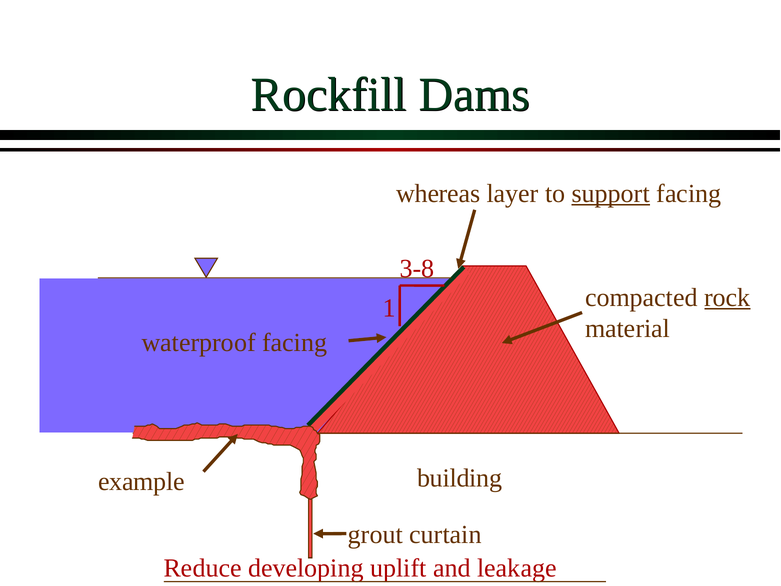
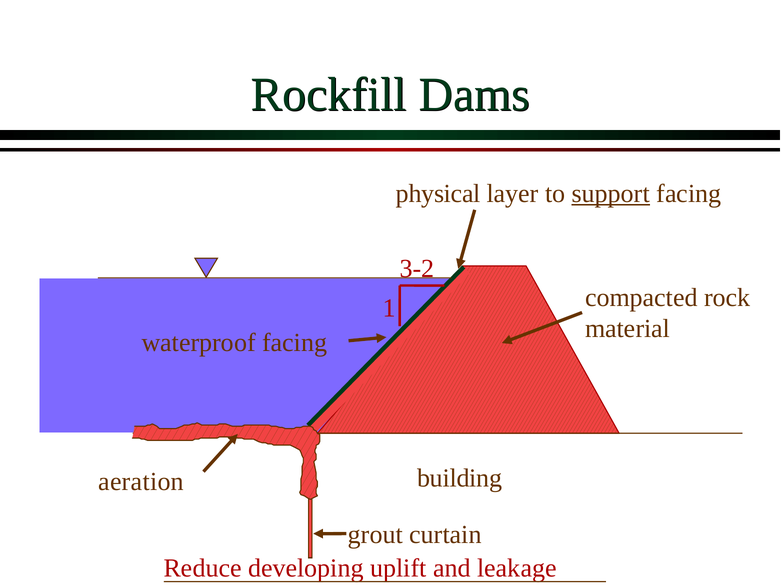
whereas: whereas -> physical
3-8: 3-8 -> 3-2
rock underline: present -> none
example: example -> aeration
